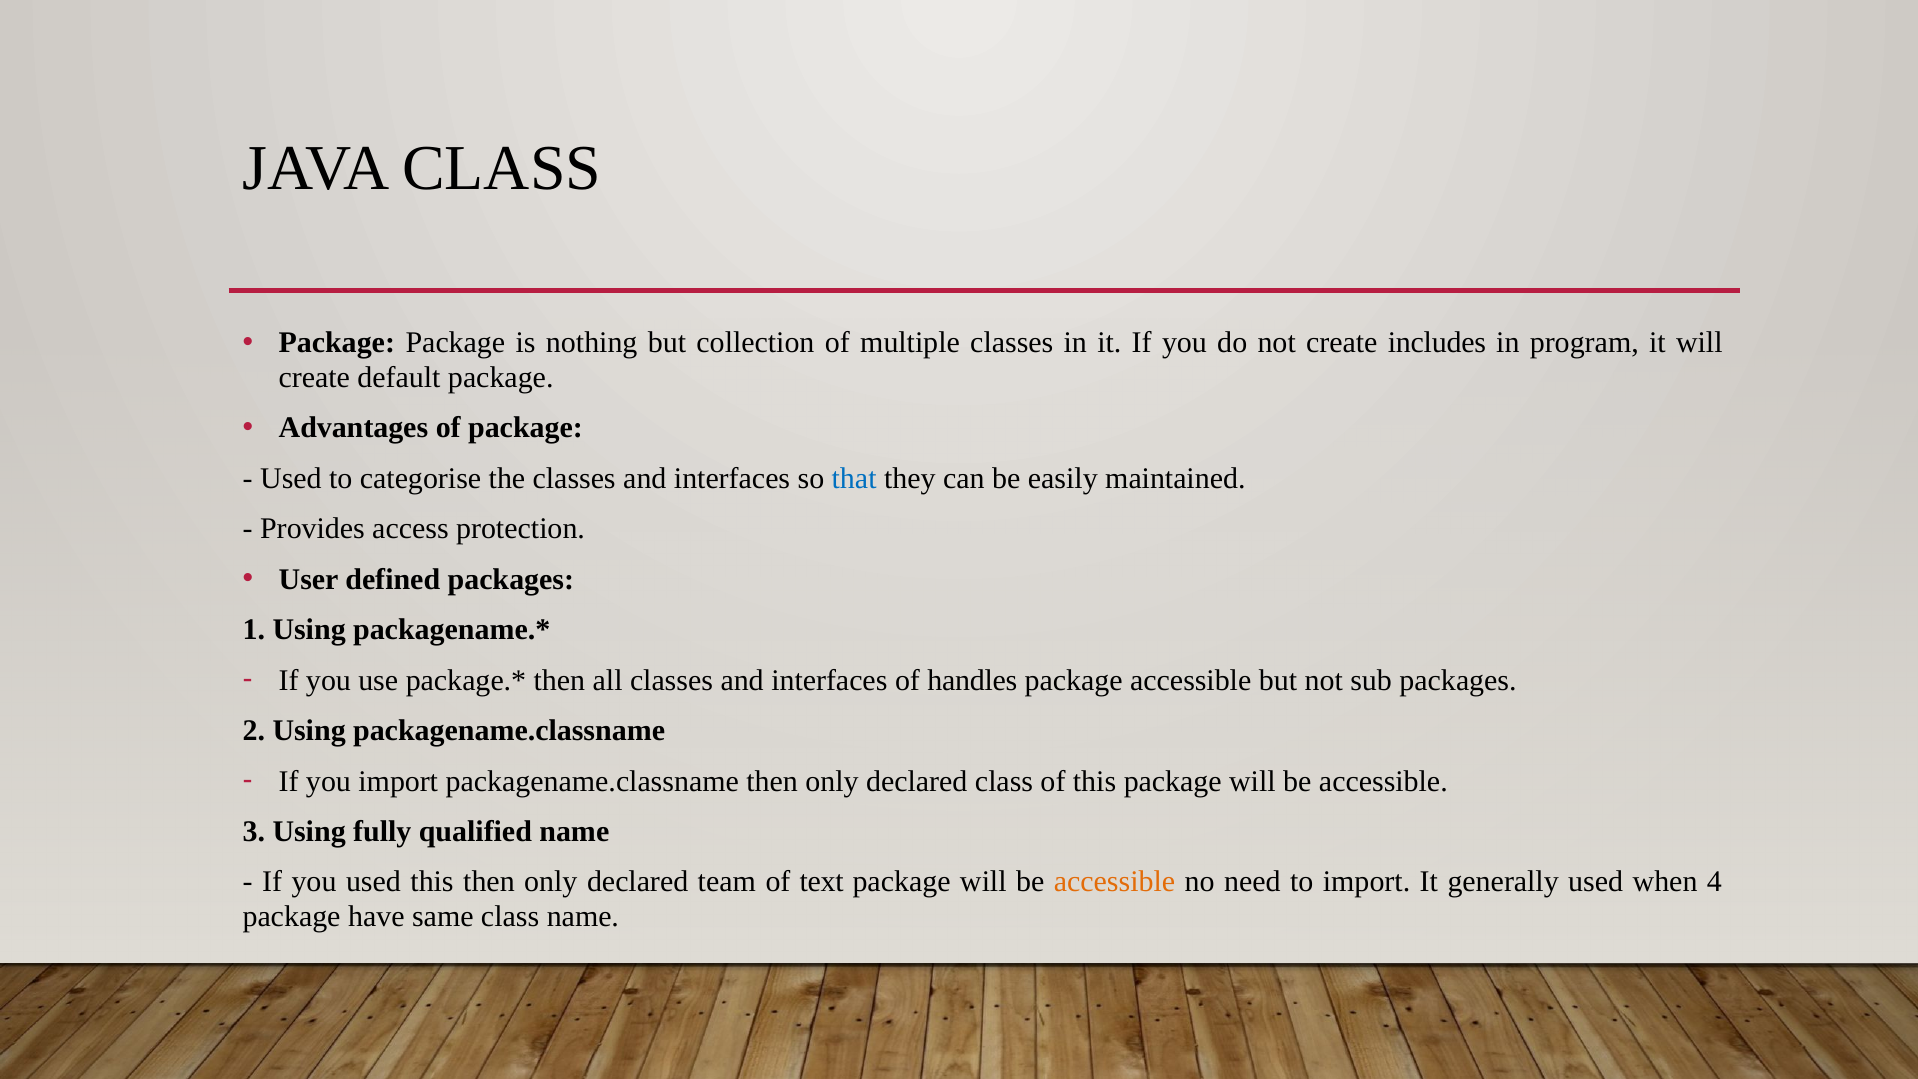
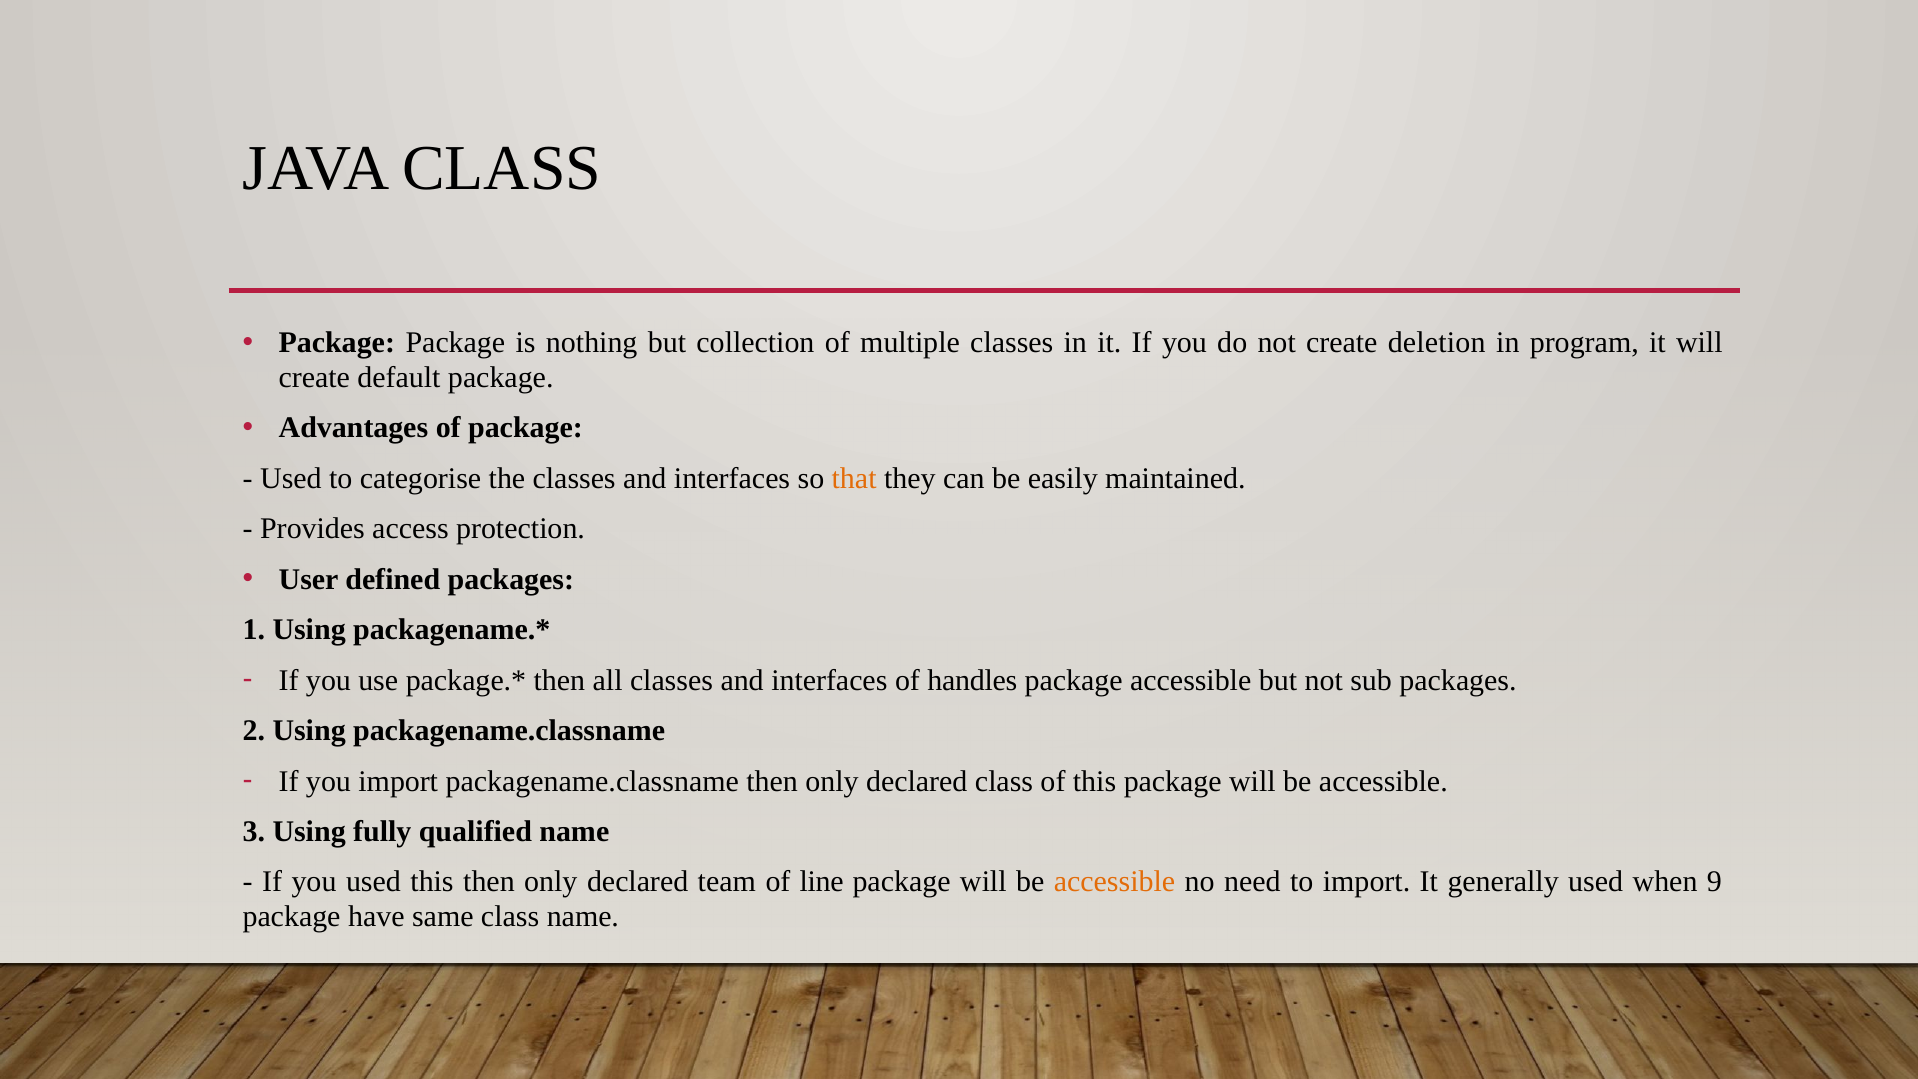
includes: includes -> deletion
that colour: blue -> orange
text: text -> line
4: 4 -> 9
